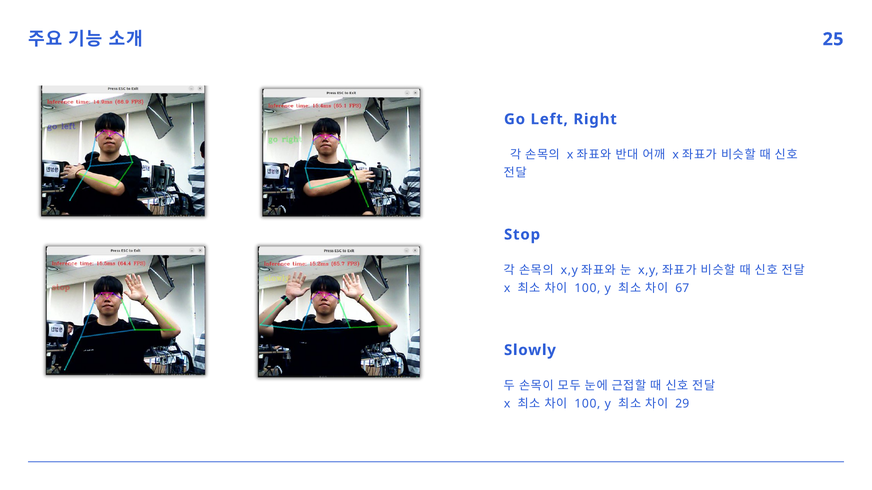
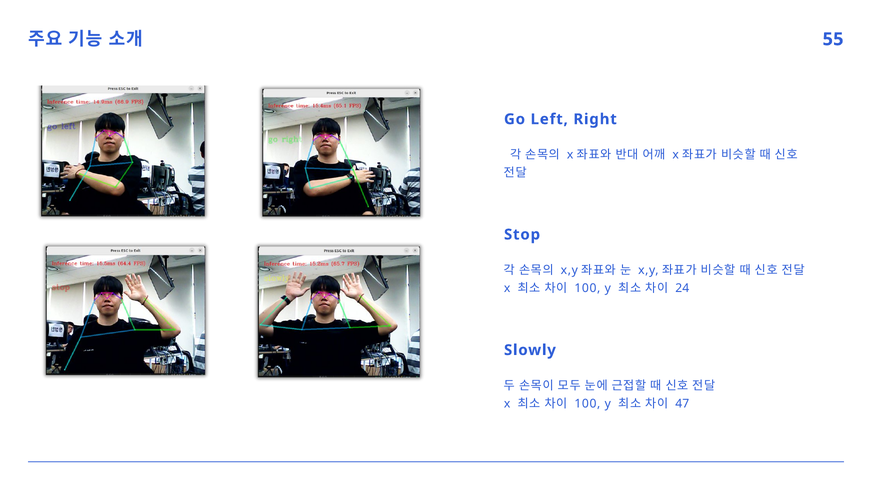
25: 25 -> 55
67: 67 -> 24
29: 29 -> 47
